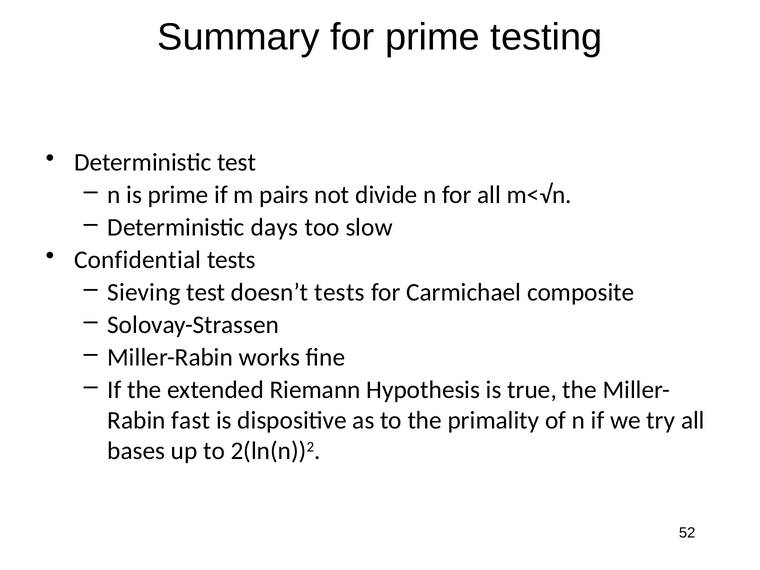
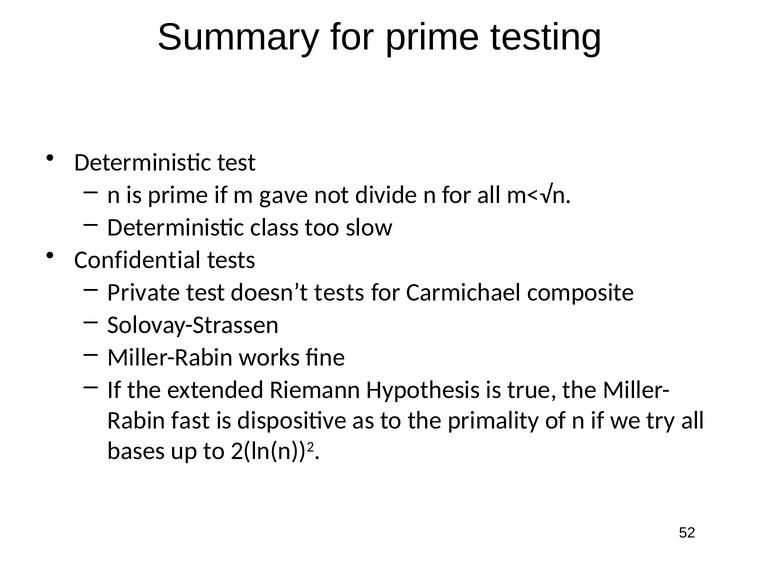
pairs: pairs -> gave
days: days -> class
Sieving: Sieving -> Private
